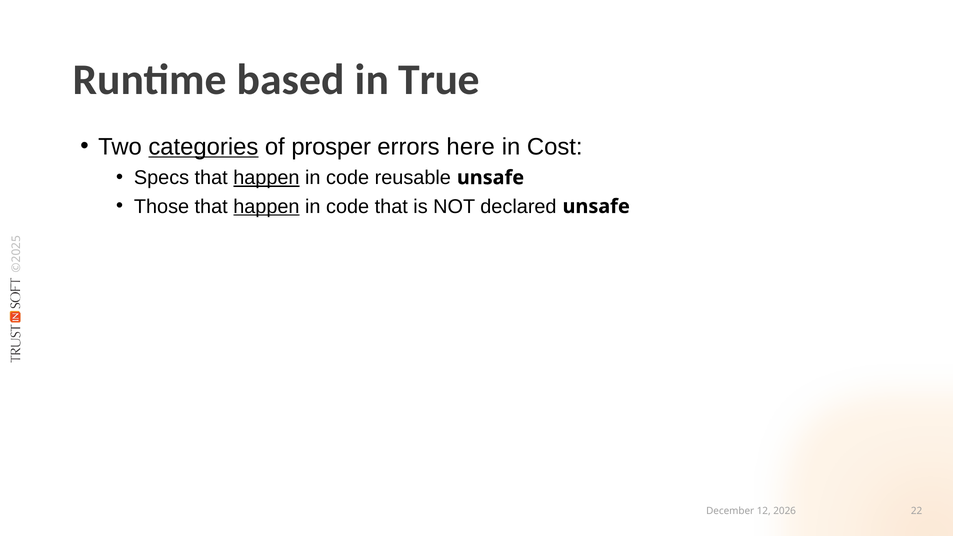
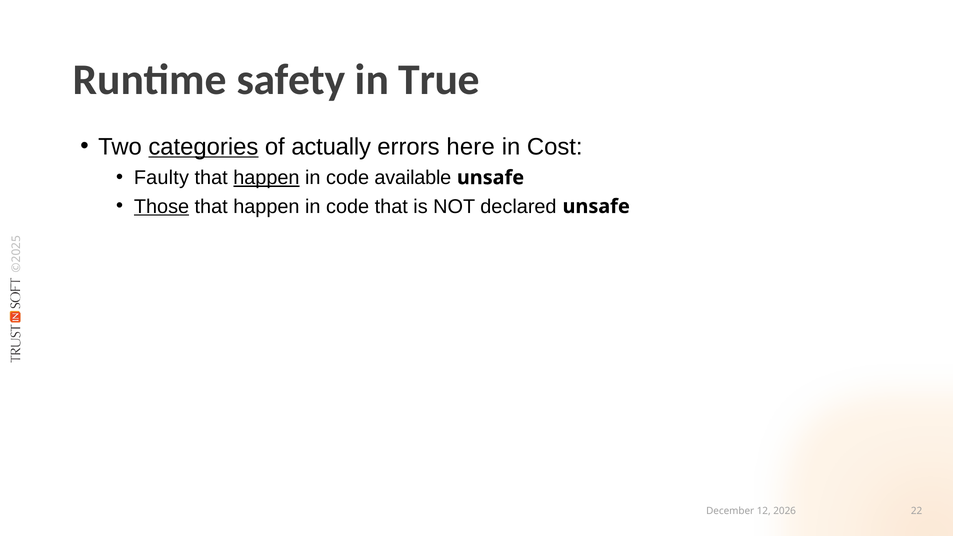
based: based -> safety
prosper: prosper -> actually
Specs: Specs -> Faulty
reusable: reusable -> available
Those underline: none -> present
happen at (266, 206) underline: present -> none
